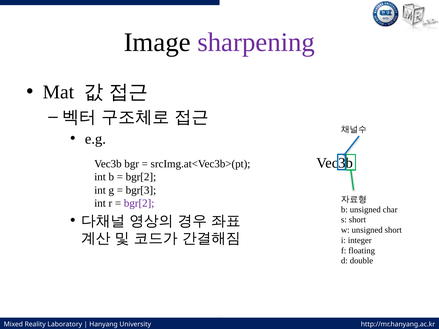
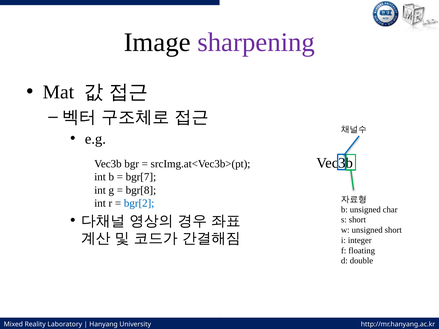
bgr[2 at (141, 177): bgr[2 -> bgr[7
bgr[3: bgr[3 -> bgr[8
bgr[2 at (139, 203) colour: purple -> blue
